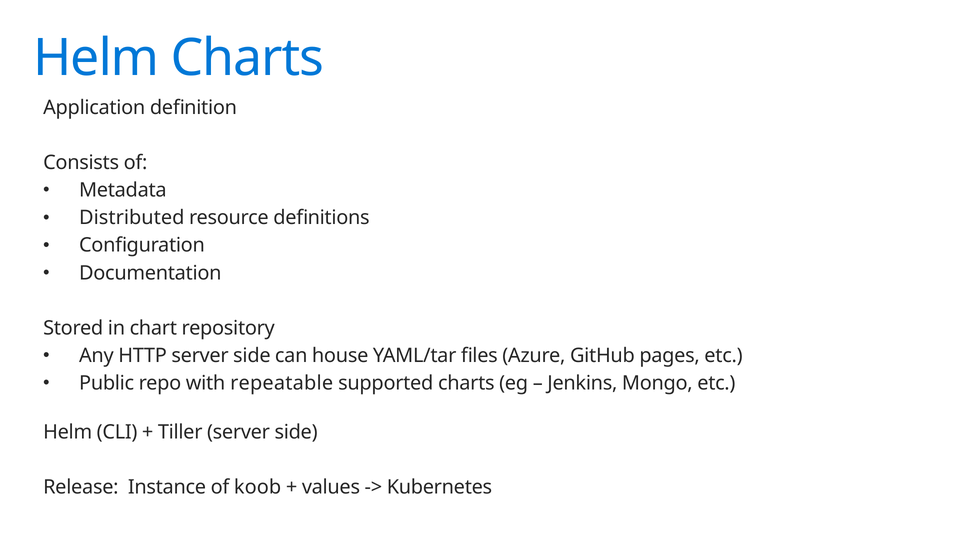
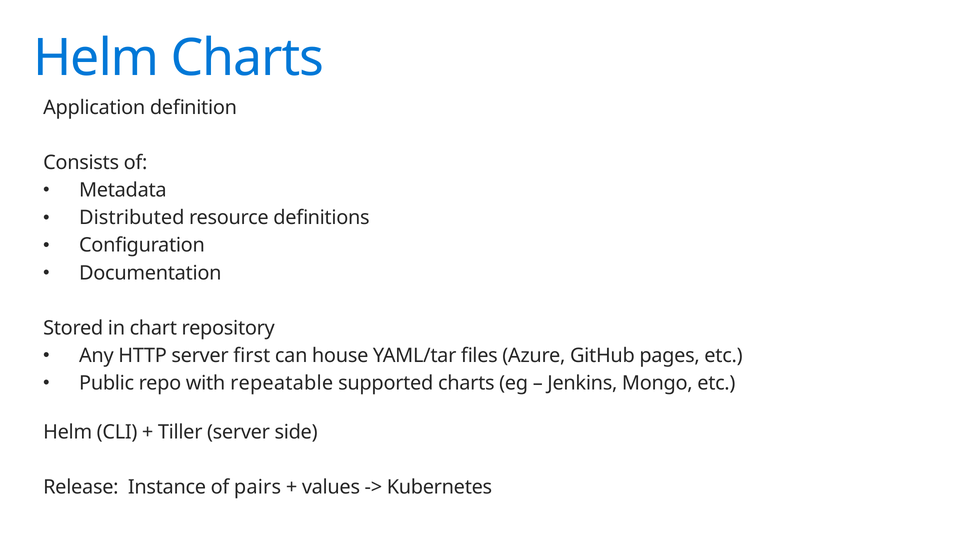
HTTP server side: side -> first
koob: koob -> pairs
